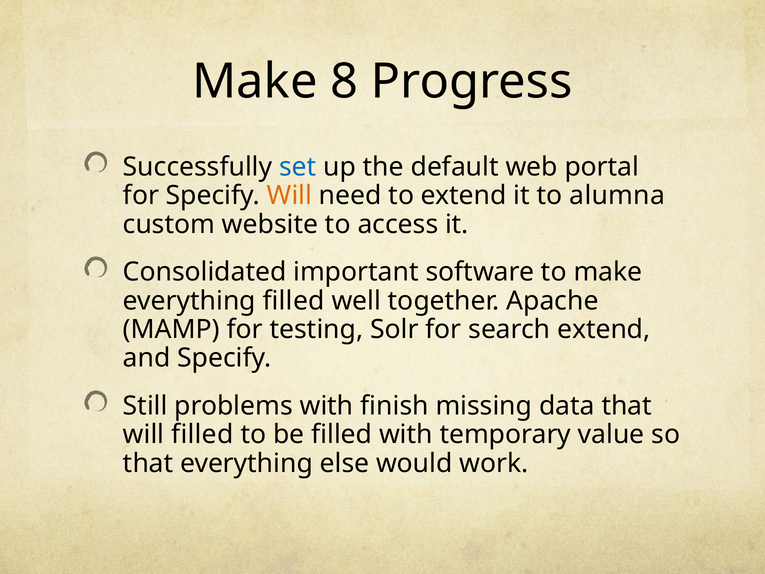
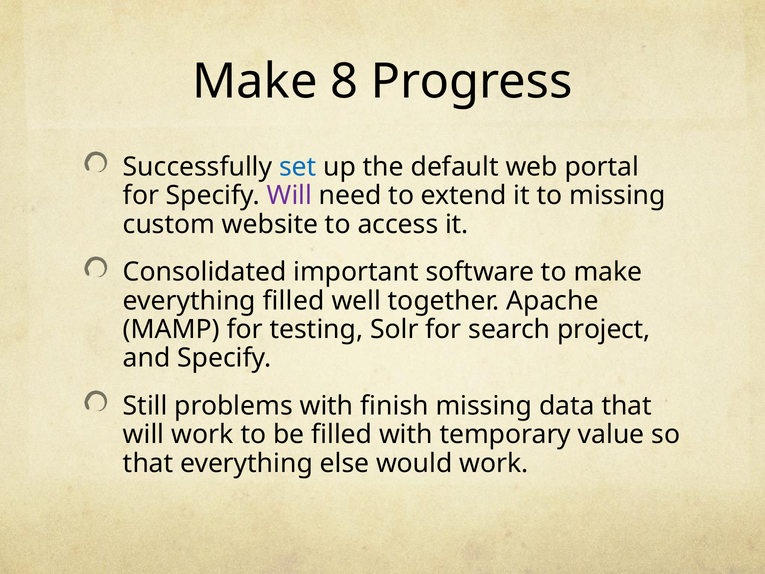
Will at (289, 195) colour: orange -> purple
to alumna: alumna -> missing
search extend: extend -> project
will filled: filled -> work
